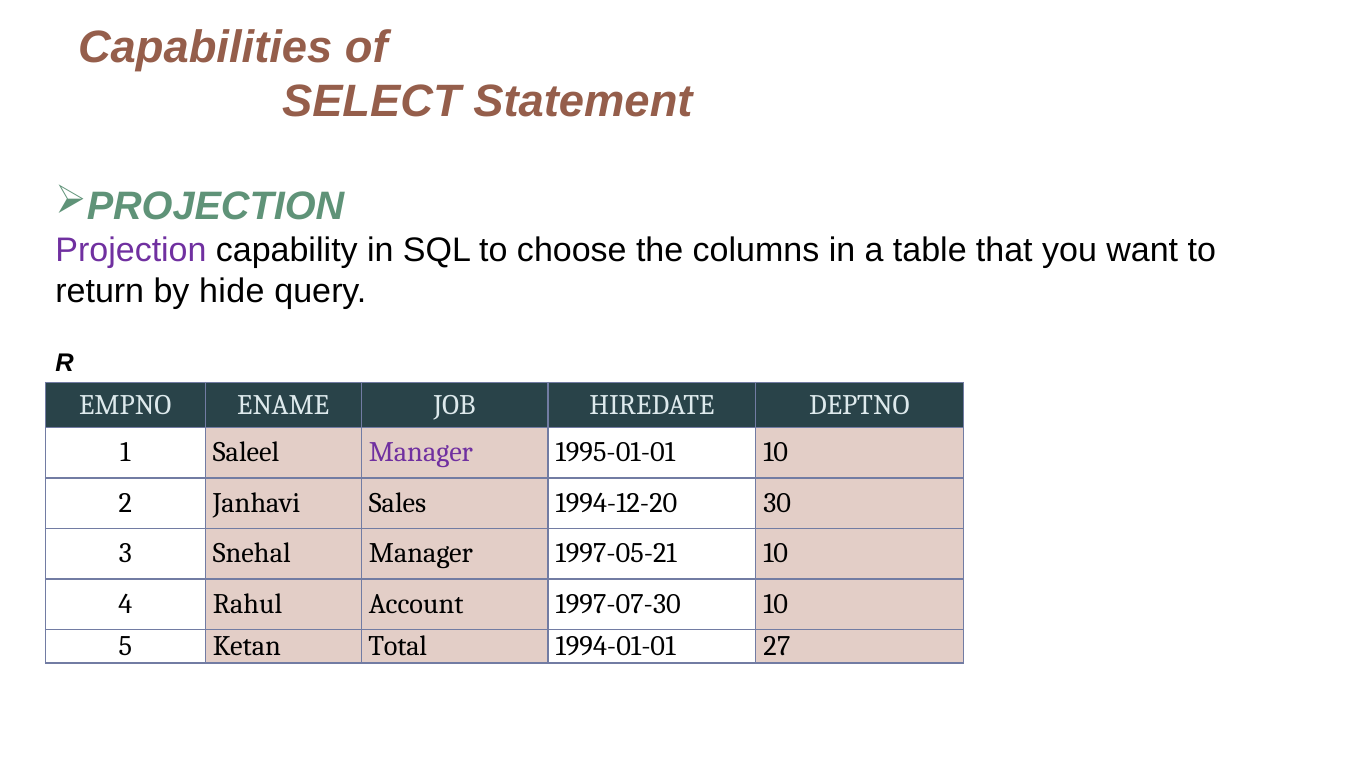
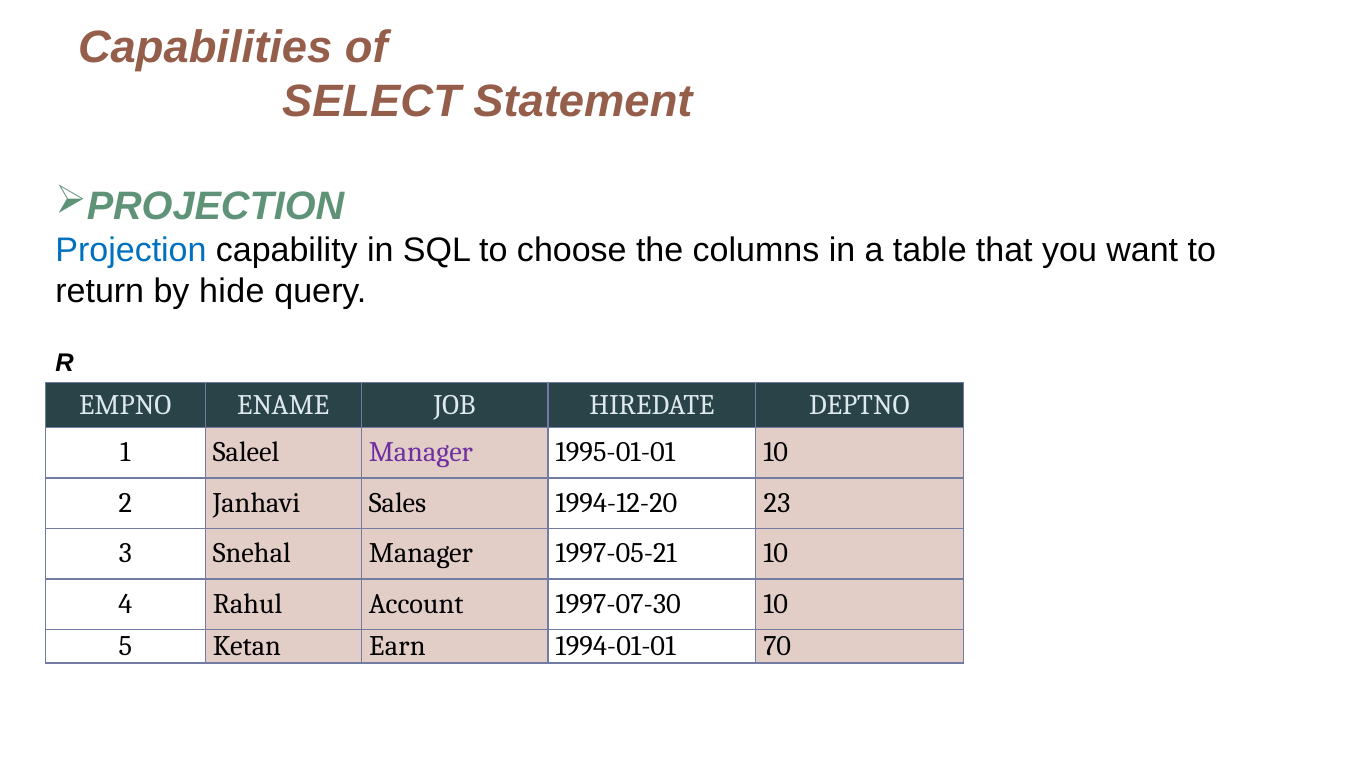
Projection colour: purple -> blue
30: 30 -> 23
Total: Total -> Earn
27: 27 -> 70
